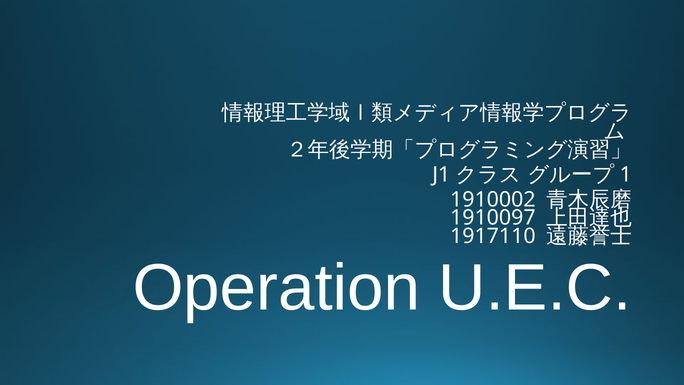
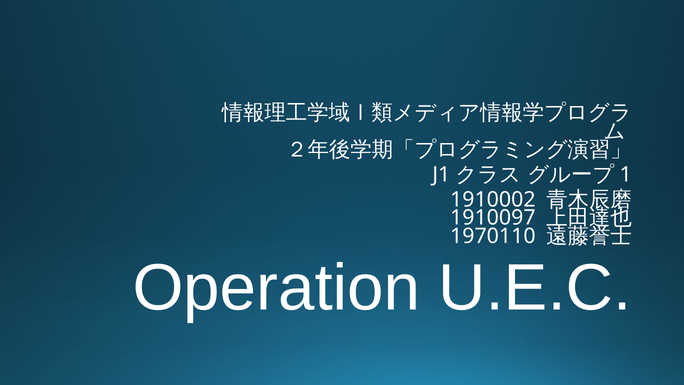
1917110: 1917110 -> 1970110
